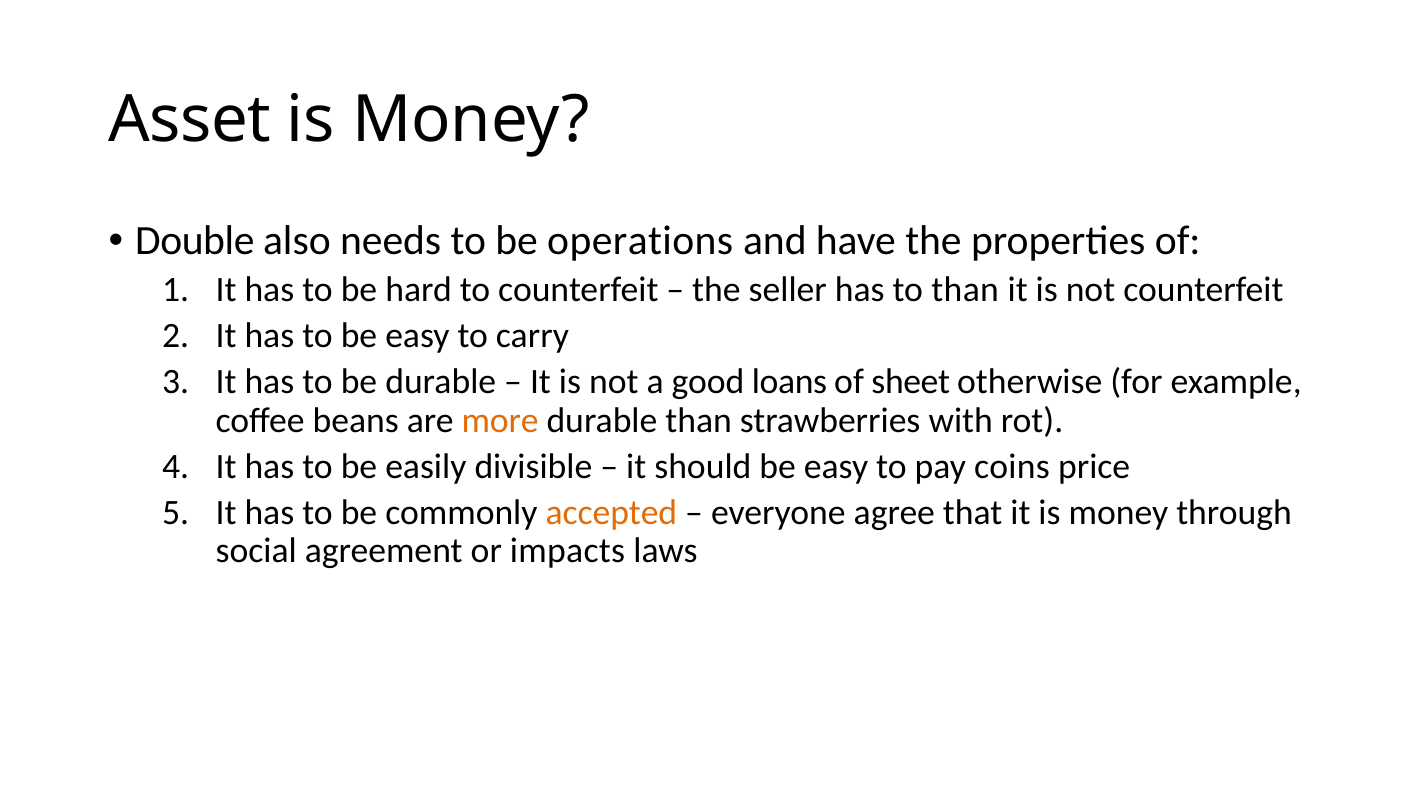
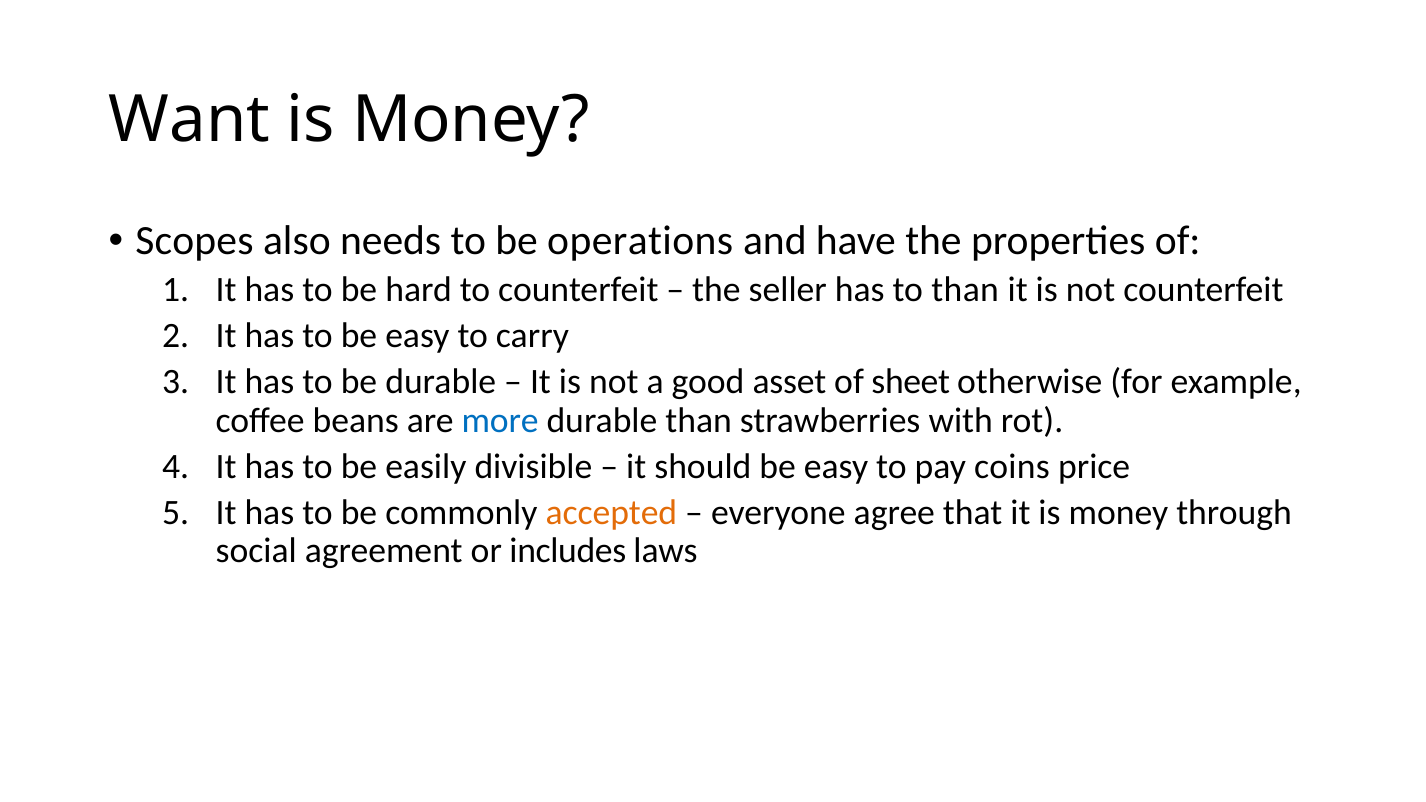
Asset: Asset -> Want
Double: Double -> Scopes
loans: loans -> asset
more colour: orange -> blue
impacts: impacts -> includes
